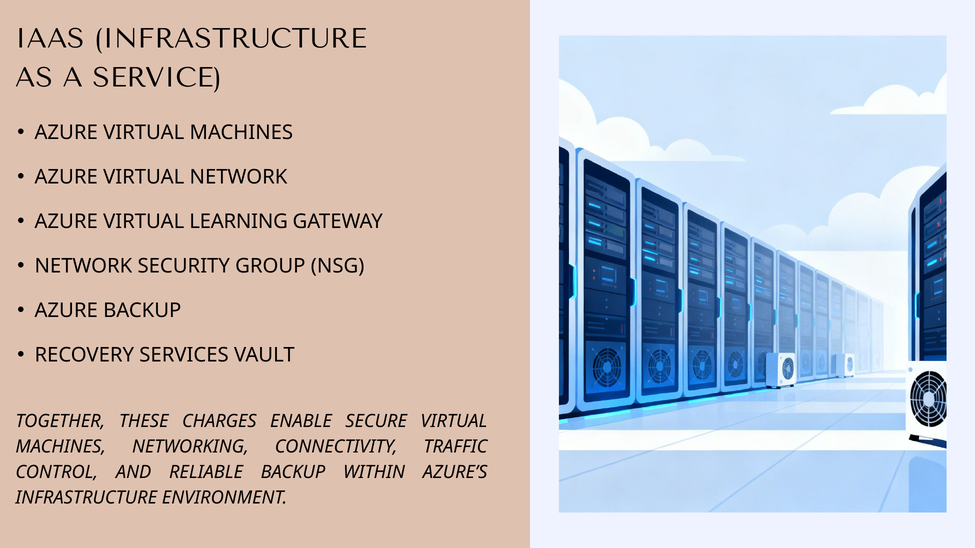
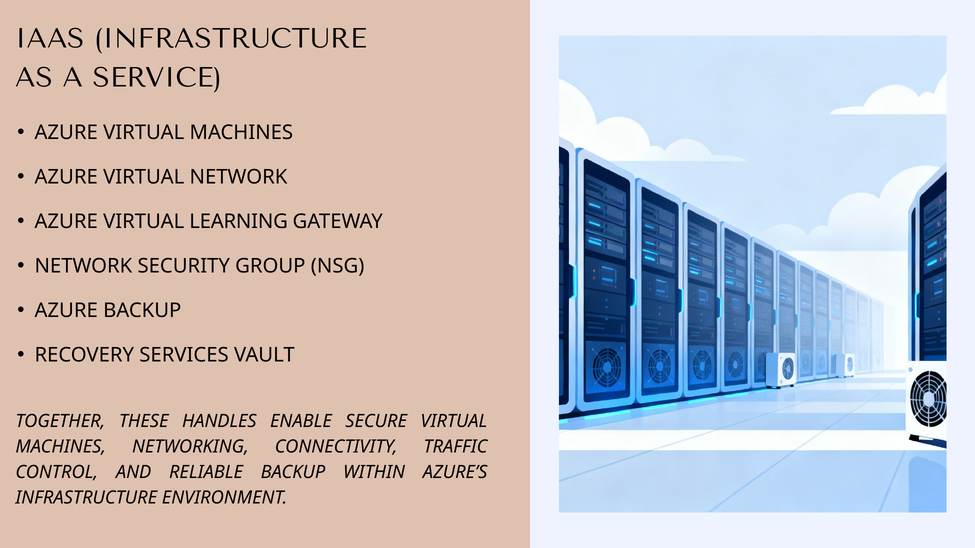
CHARGES: CHARGES -> HANDLES
